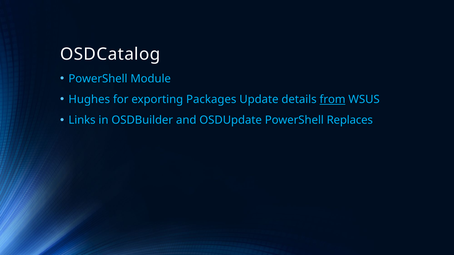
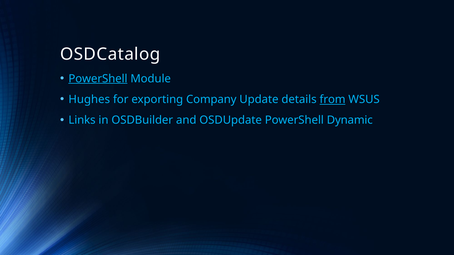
PowerShell at (98, 79) underline: none -> present
Packages: Packages -> Company
Replaces: Replaces -> Dynamic
